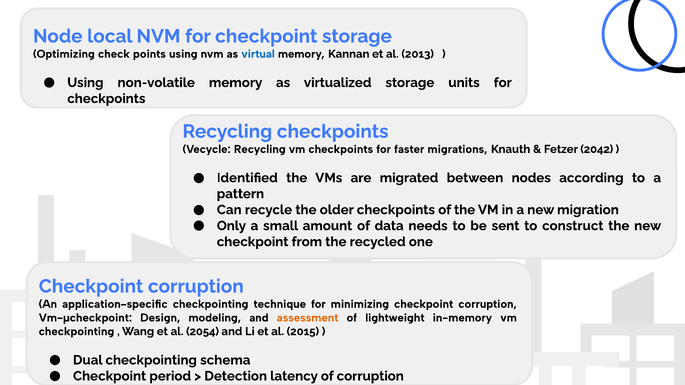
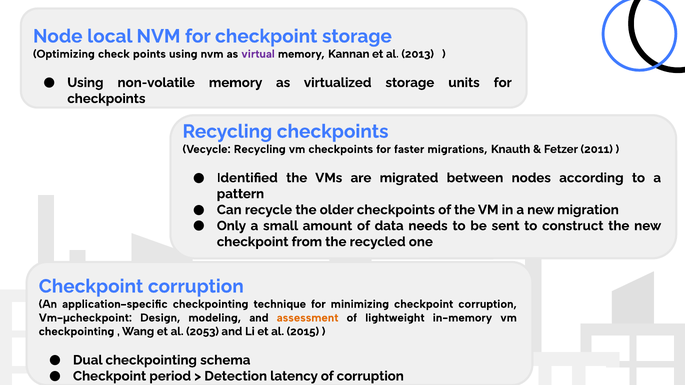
virtual colour: blue -> purple
2042: 2042 -> 2011
2054: 2054 -> 2053
